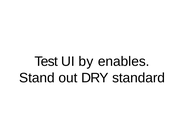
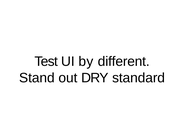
enables: enables -> different
